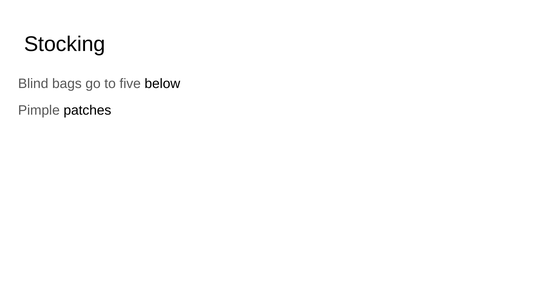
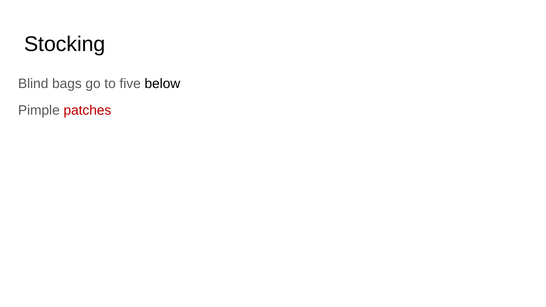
patches colour: black -> red
